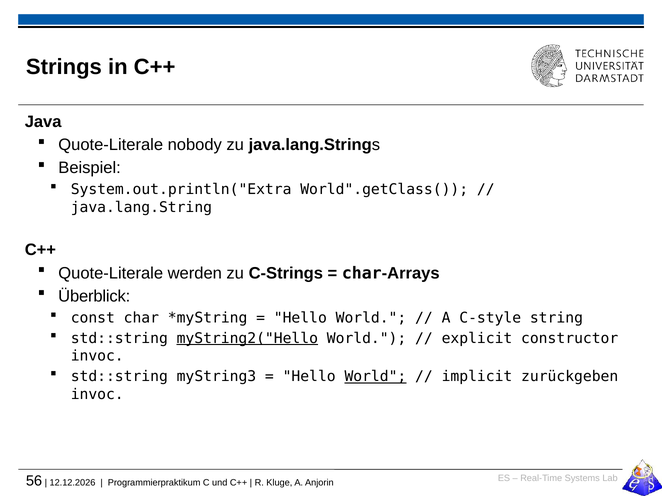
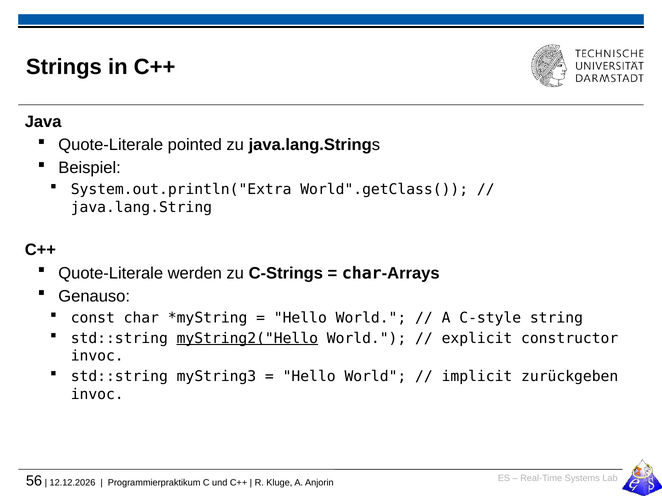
nobody: nobody -> pointed
Überblick: Überblick -> Genauso
World at (375, 377) underline: present -> none
